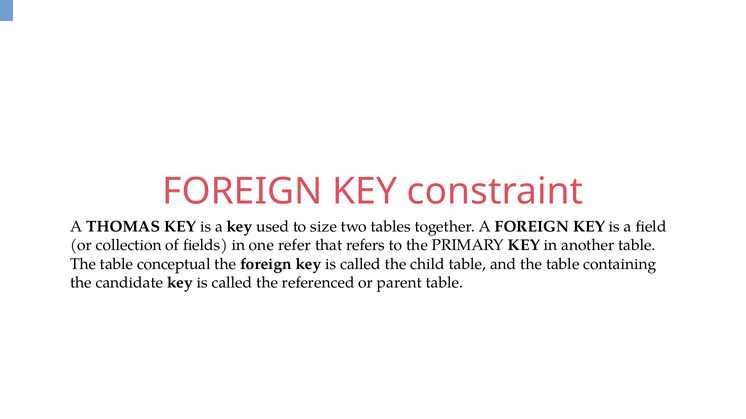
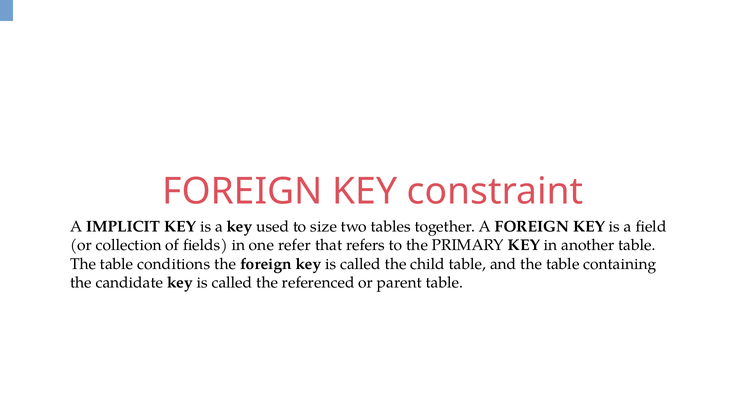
THOMAS: THOMAS -> IMPLICIT
conceptual: conceptual -> conditions
